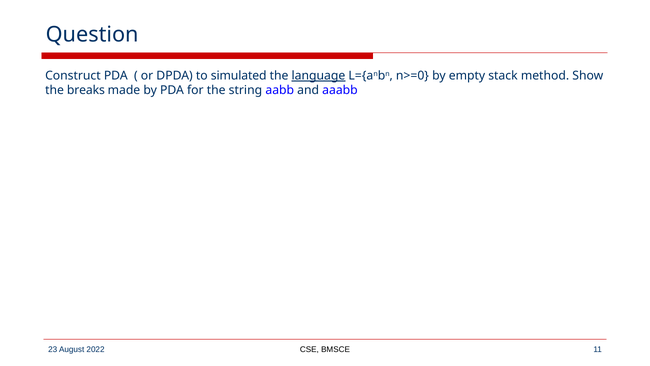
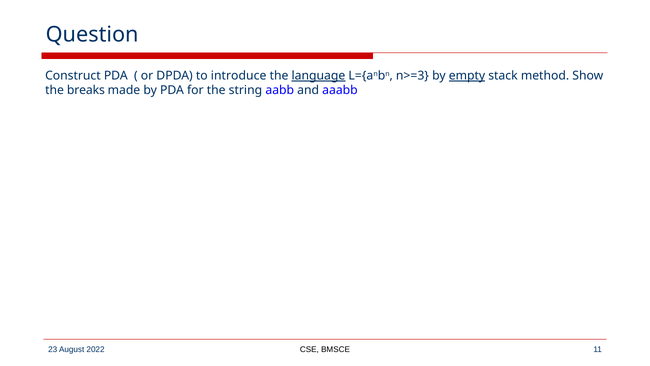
simulated: simulated -> introduce
n>=0: n>=0 -> n>=3
empty underline: none -> present
